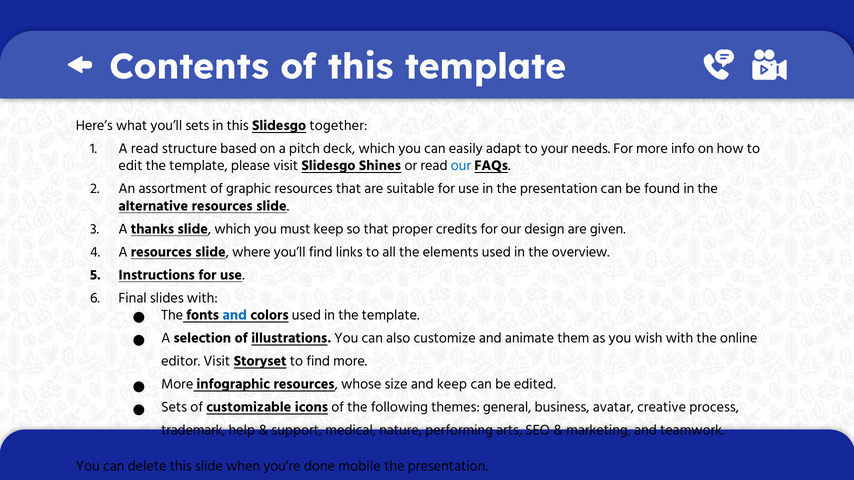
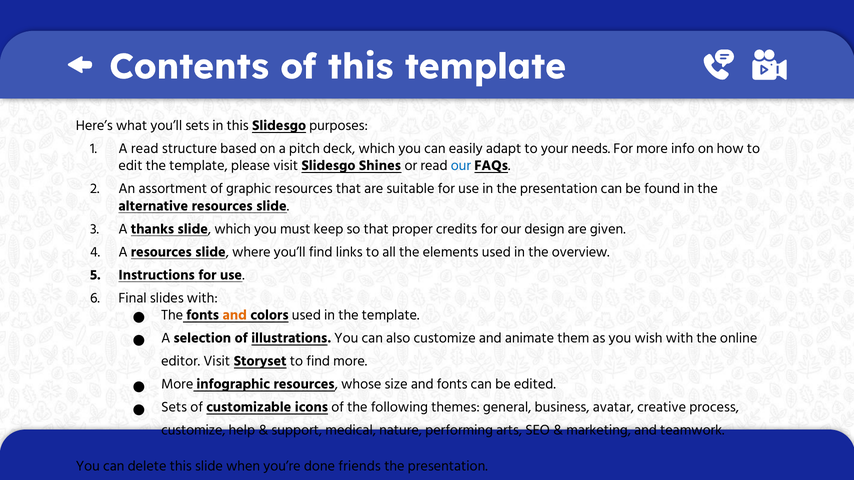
together: together -> purposes
and at (235, 315) colour: blue -> orange
and keep: keep -> fonts
trademark at (193, 431): trademark -> customize
mobile: mobile -> friends
